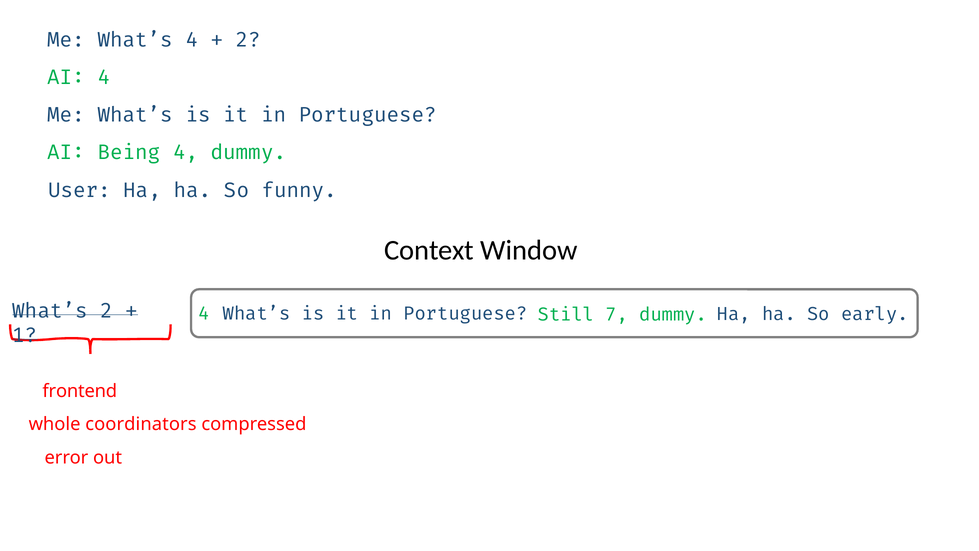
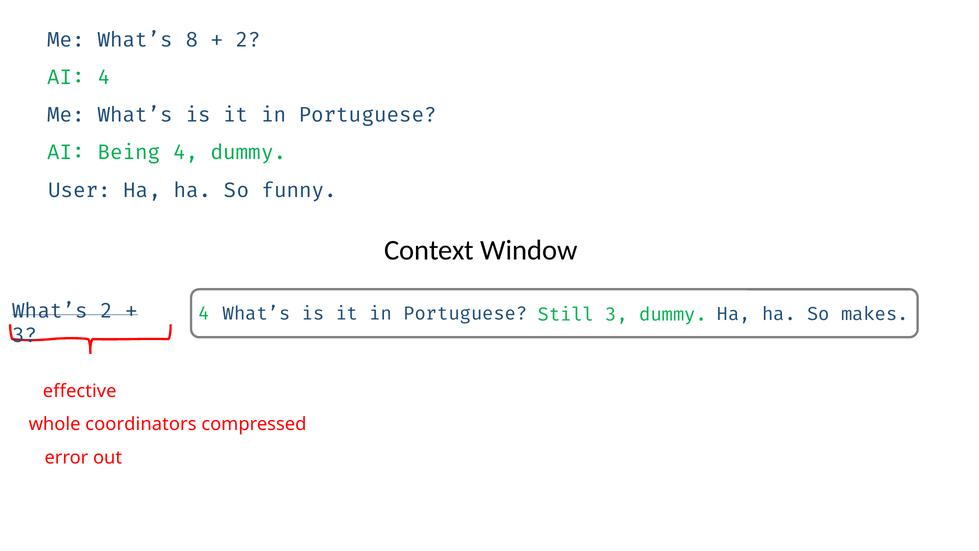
What’s 4: 4 -> 8
Still 7: 7 -> 3
early: early -> makes
1 at (25, 335): 1 -> 3
frontend: frontend -> effective
